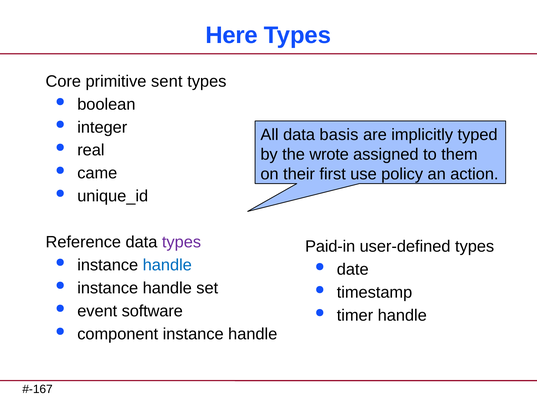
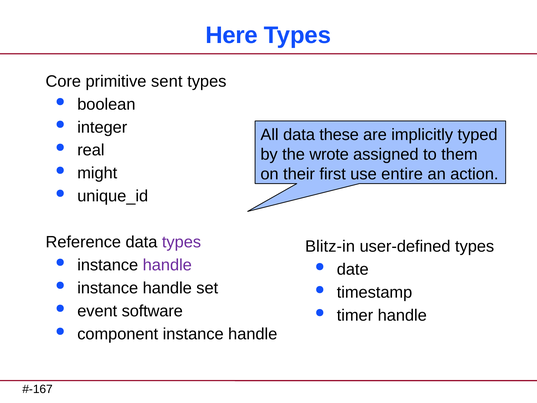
basis: basis -> these
policy: policy -> entire
came: came -> might
Paid-in: Paid-in -> Blitz-in
handle at (167, 265) colour: blue -> purple
